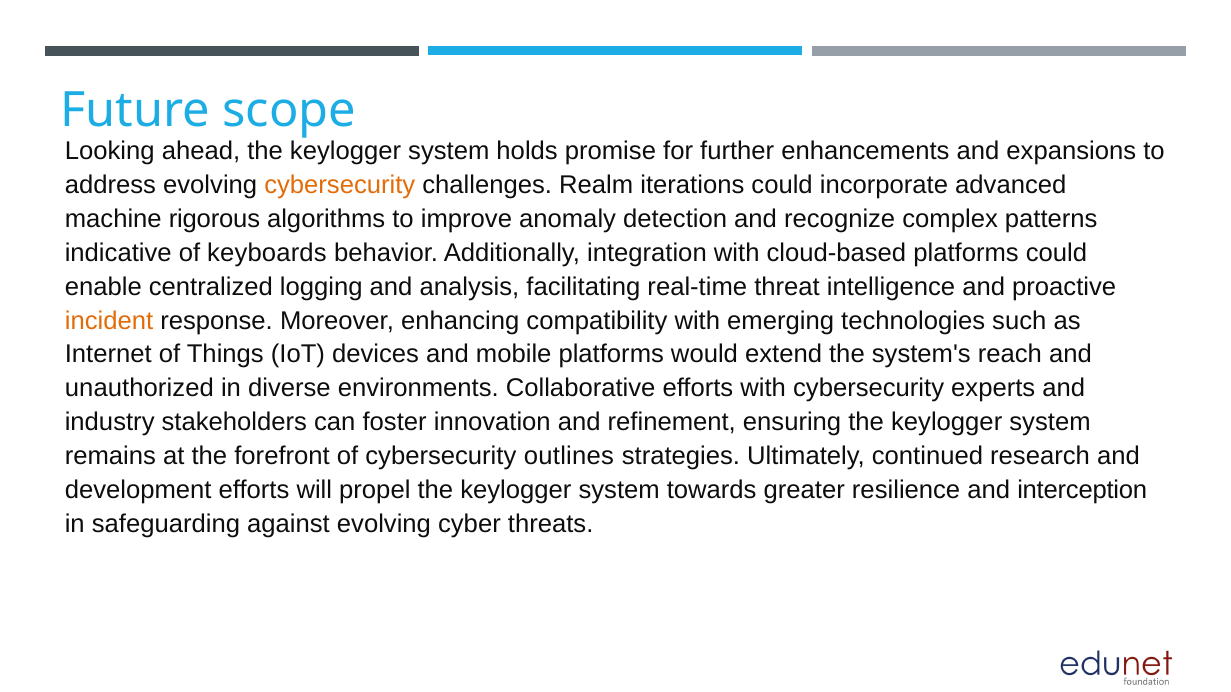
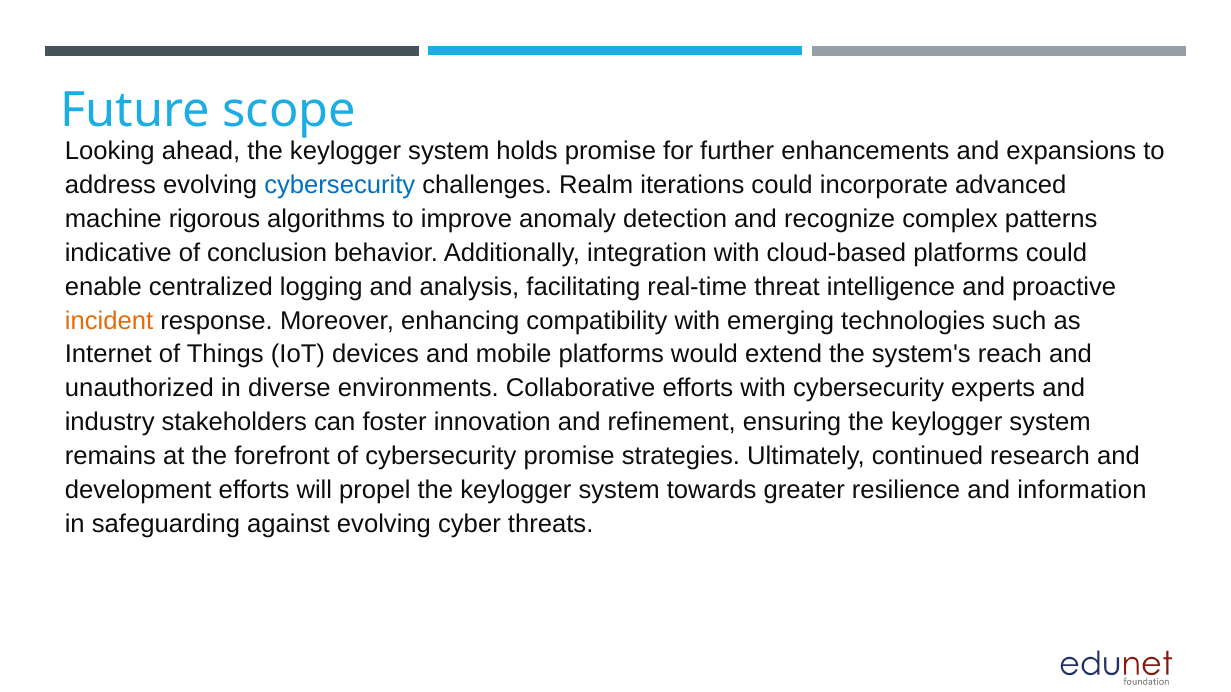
cybersecurity at (340, 185) colour: orange -> blue
keyboards: keyboards -> conclusion
cybersecurity outlines: outlines -> promise
interception: interception -> information
